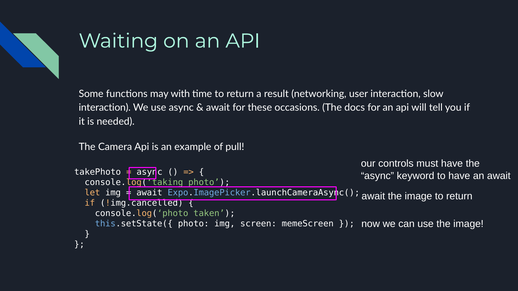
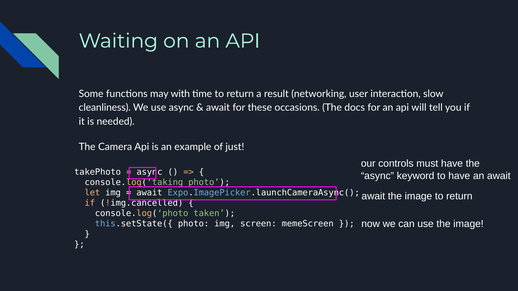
interaction at (105, 108): interaction -> cleanliness
pull: pull -> just
